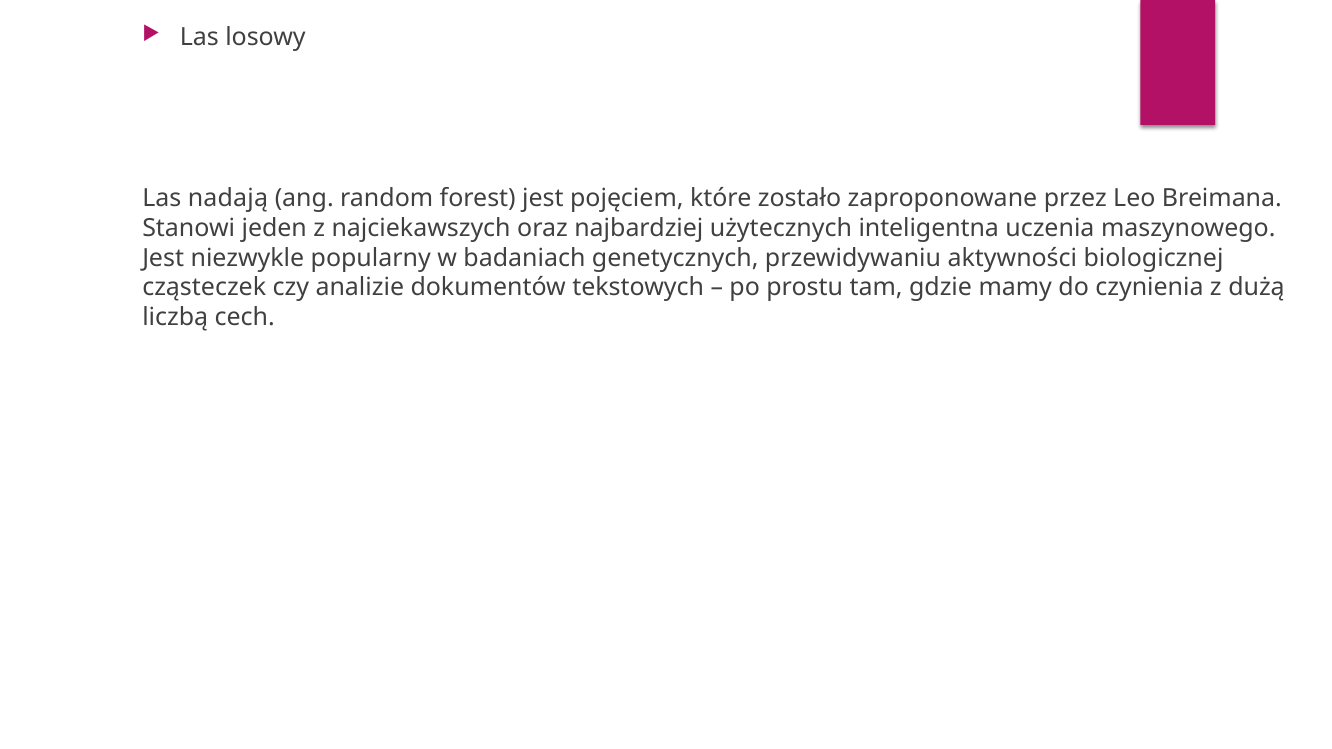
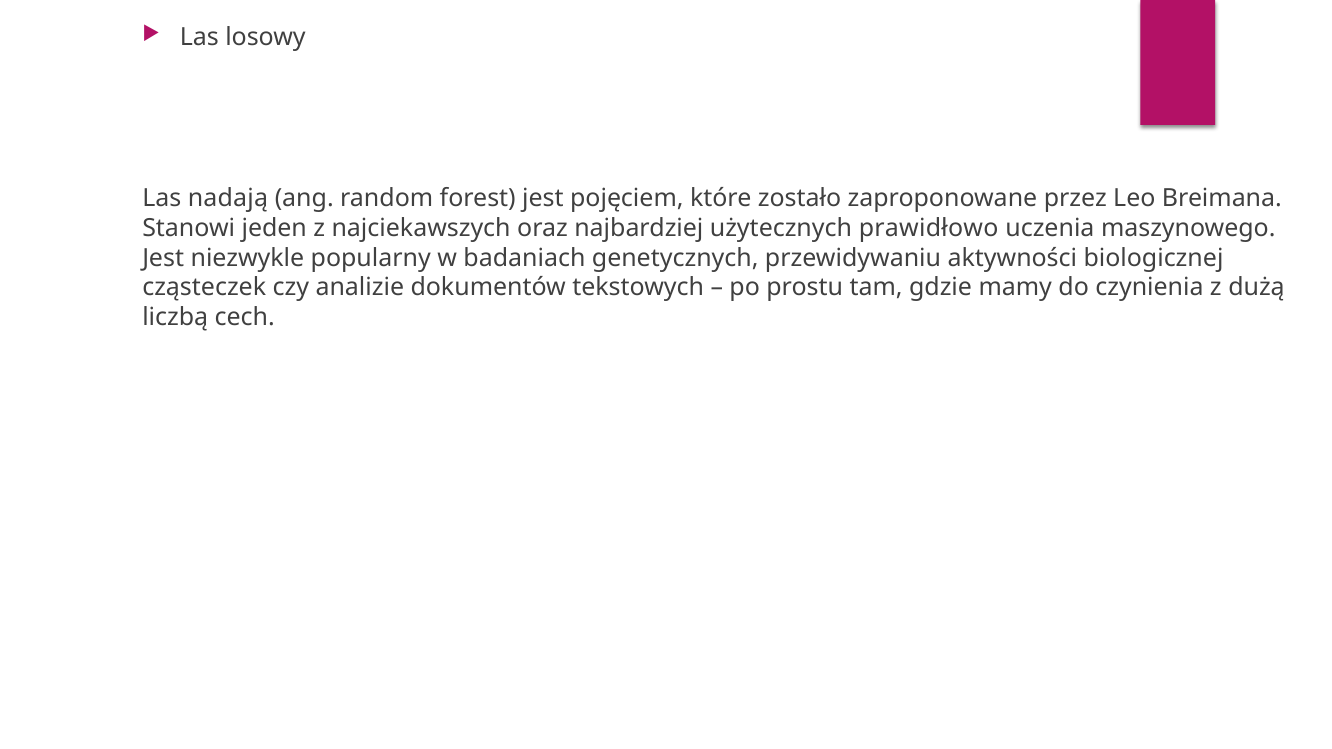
inteligentna: inteligentna -> prawidłowo
